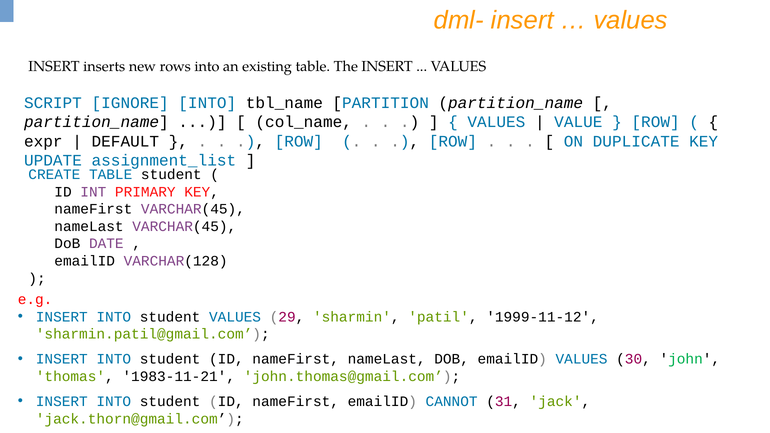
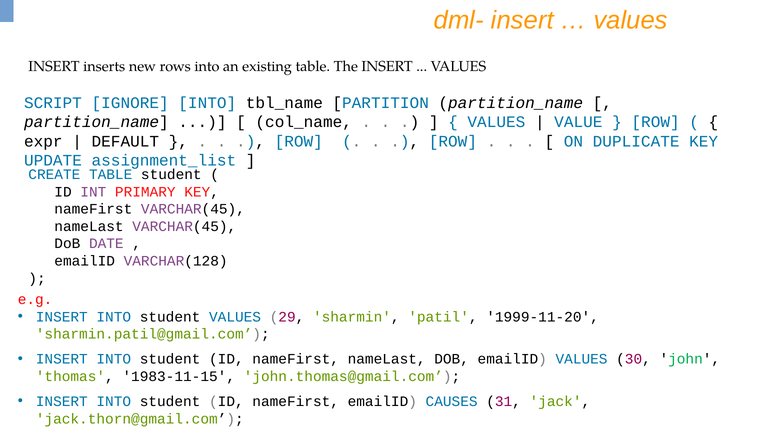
1999-11-12: 1999-11-12 -> 1999-11-20
1983-11-21: 1983-11-21 -> 1983-11-15
CANNOT: CANNOT -> CAUSES
